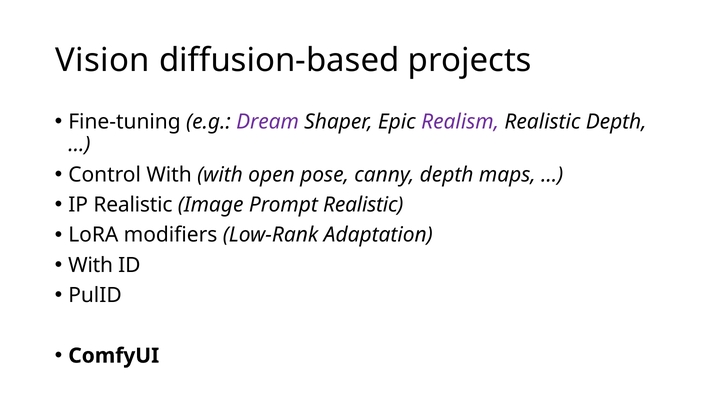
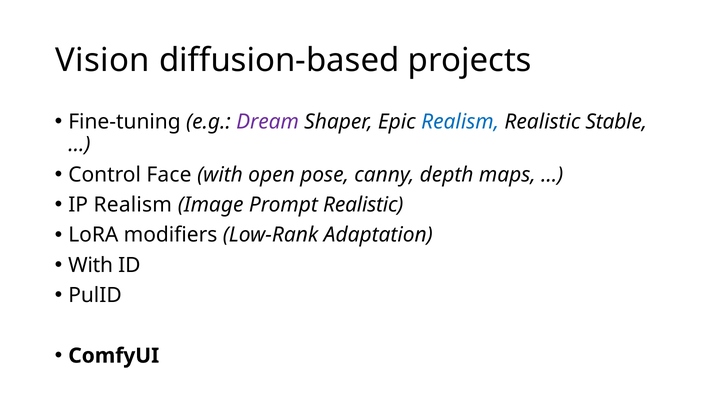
Realism at (460, 122) colour: purple -> blue
Realistic Depth: Depth -> Stable
Control With: With -> Face
IP Realistic: Realistic -> Realism
